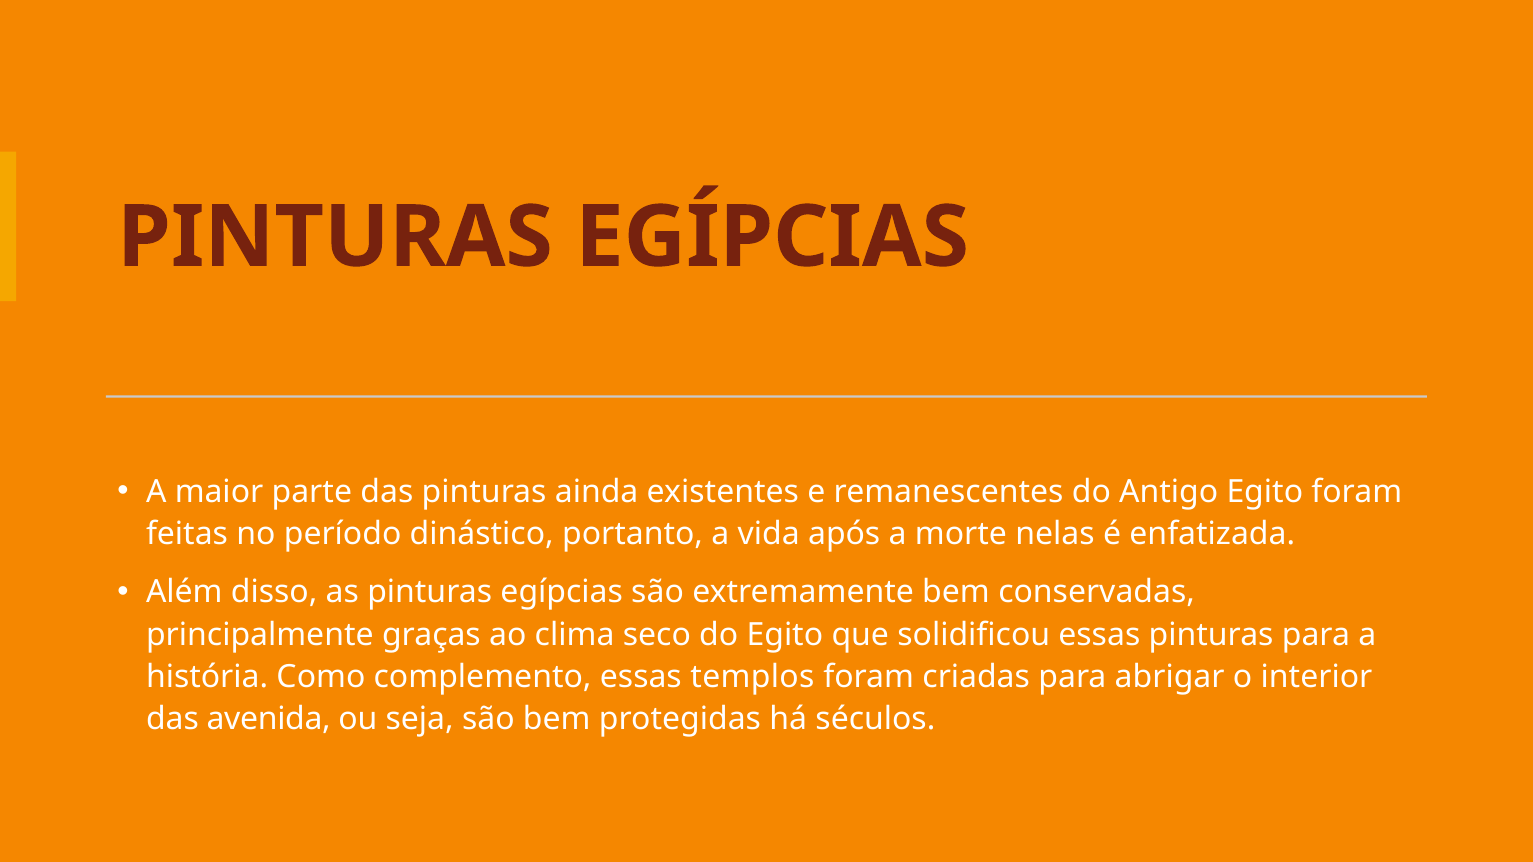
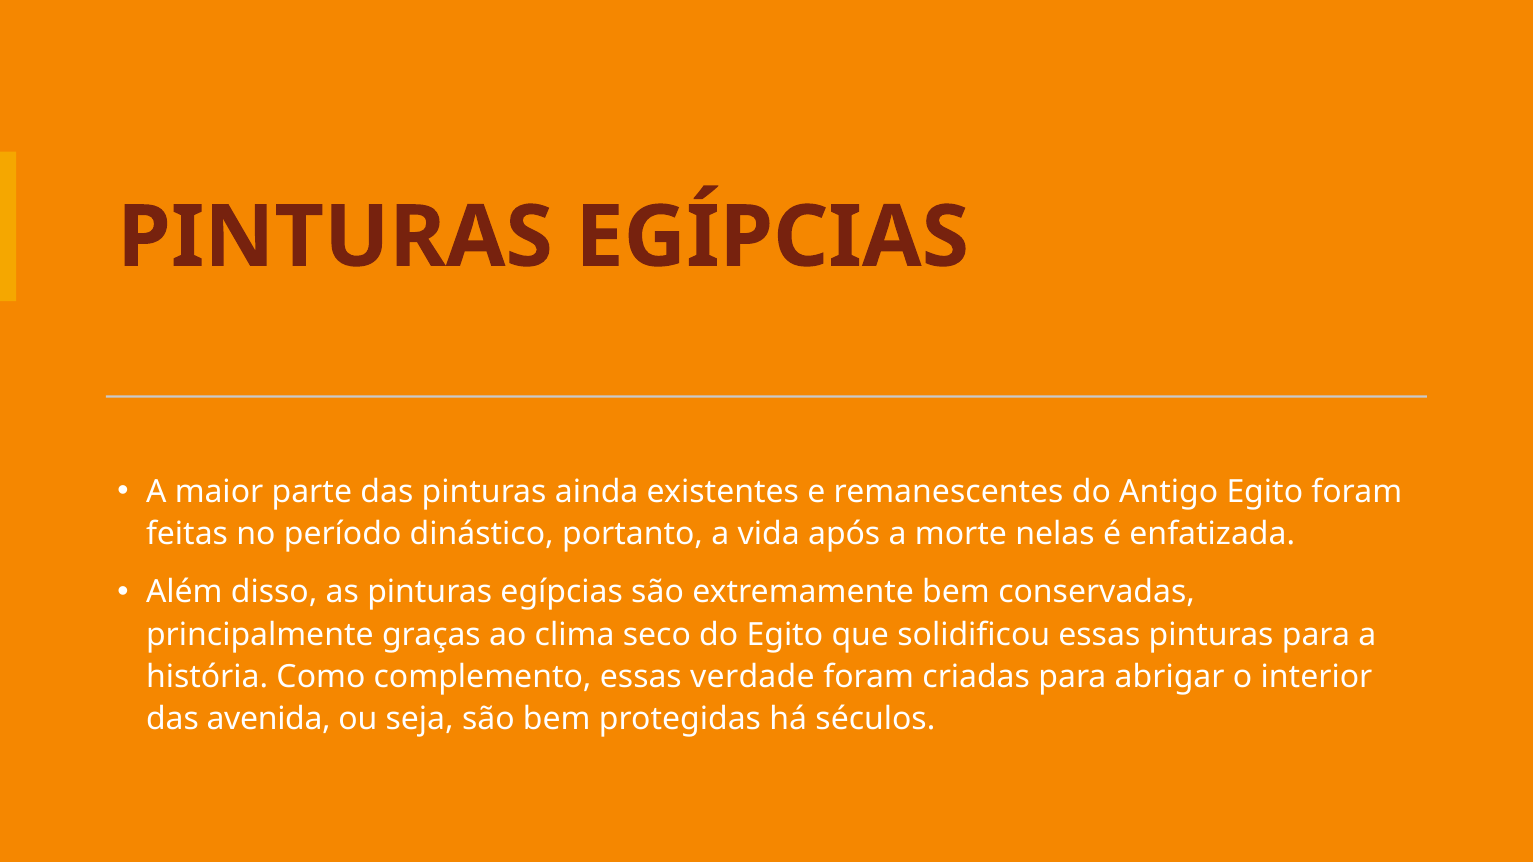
templos: templos -> verdade
